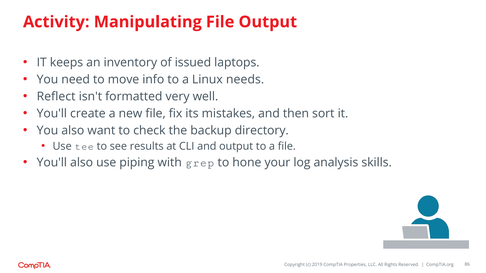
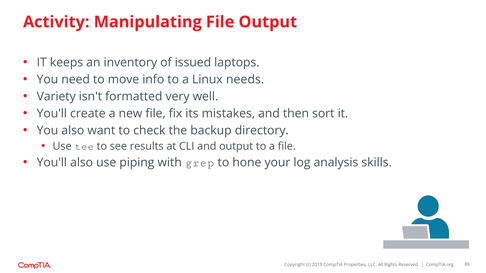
Reflect: Reflect -> Variety
